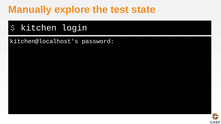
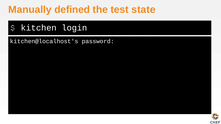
explore: explore -> defined
